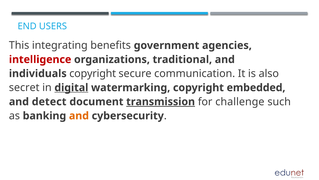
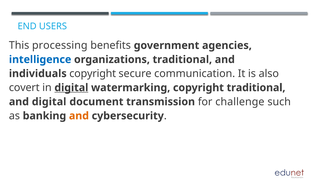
integrating: integrating -> processing
intelligence colour: red -> blue
secret: secret -> covert
copyright embedded: embedded -> traditional
and detect: detect -> digital
transmission underline: present -> none
